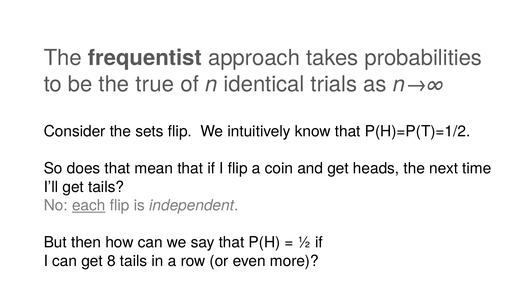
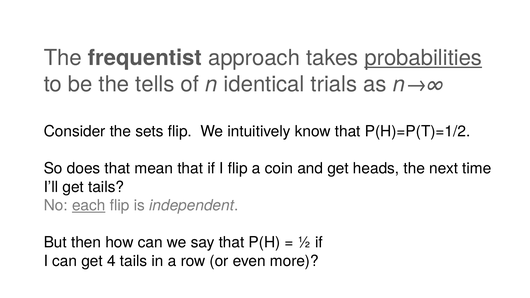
probabilities underline: none -> present
true: true -> tells
8: 8 -> 4
